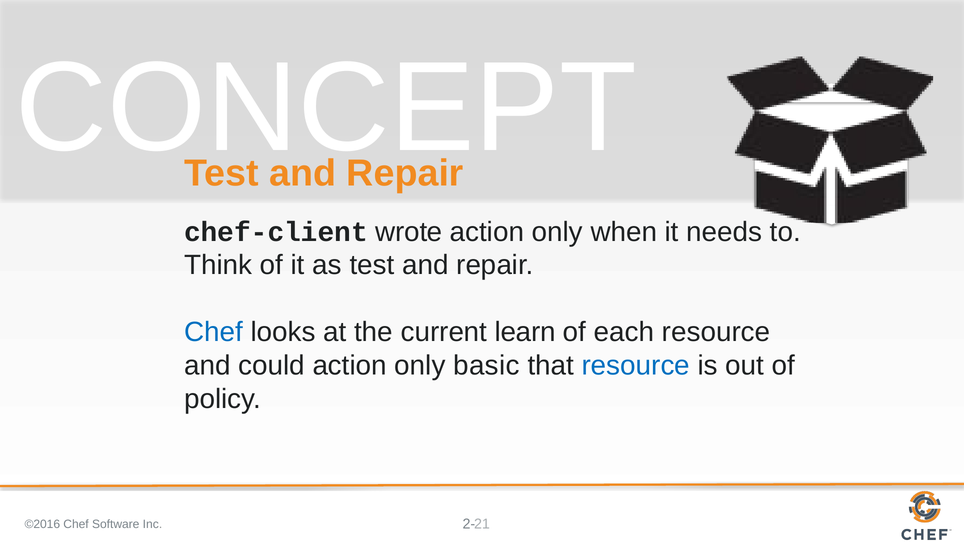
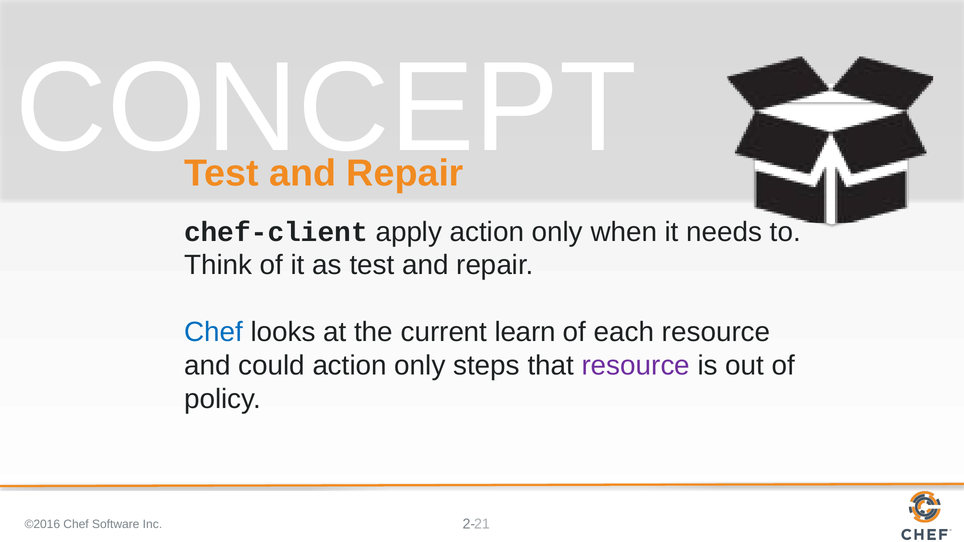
wrote: wrote -> apply
basic: basic -> steps
resource at (636, 366) colour: blue -> purple
